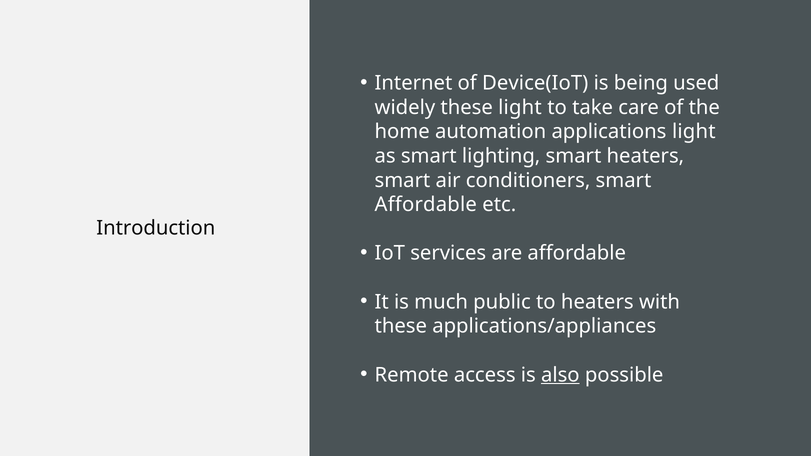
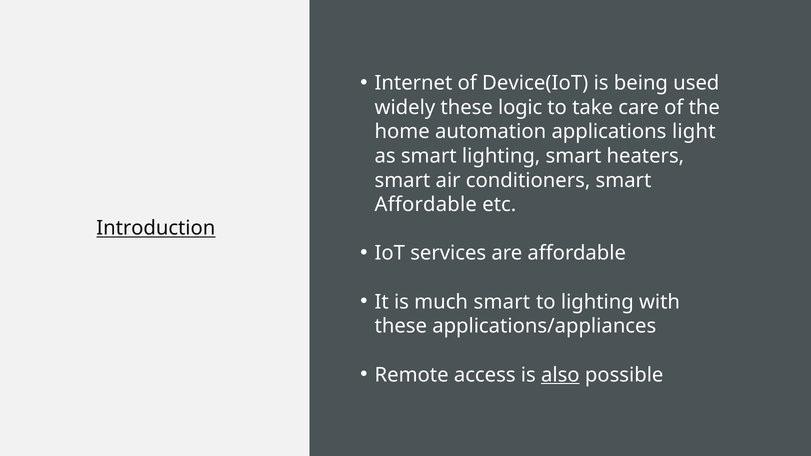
these light: light -> logic
Introduction underline: none -> present
much public: public -> smart
to heaters: heaters -> lighting
